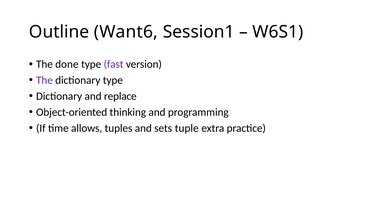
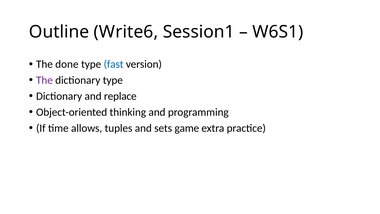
Want6: Want6 -> Write6
fast colour: purple -> blue
tuple: tuple -> game
